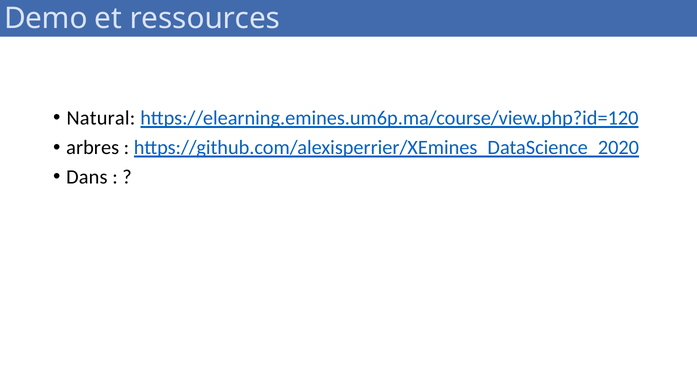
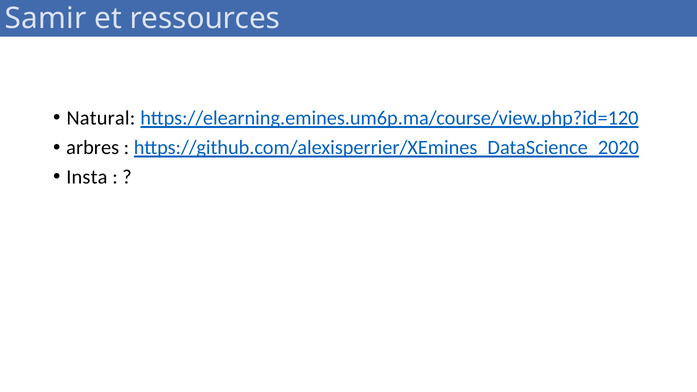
Demo: Demo -> Samir
Dans: Dans -> Insta
